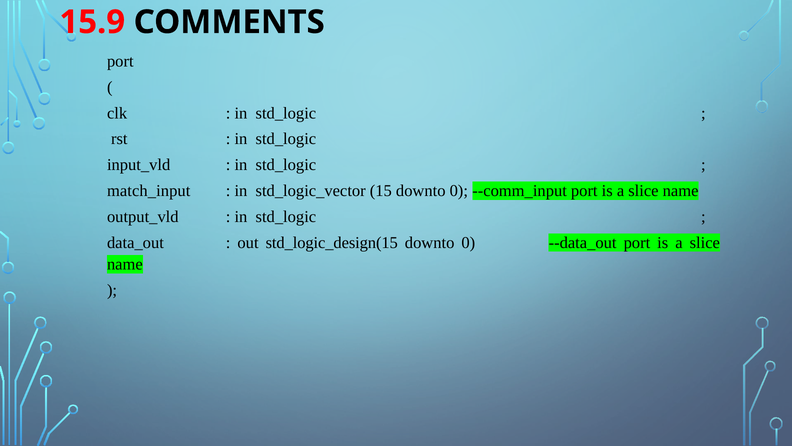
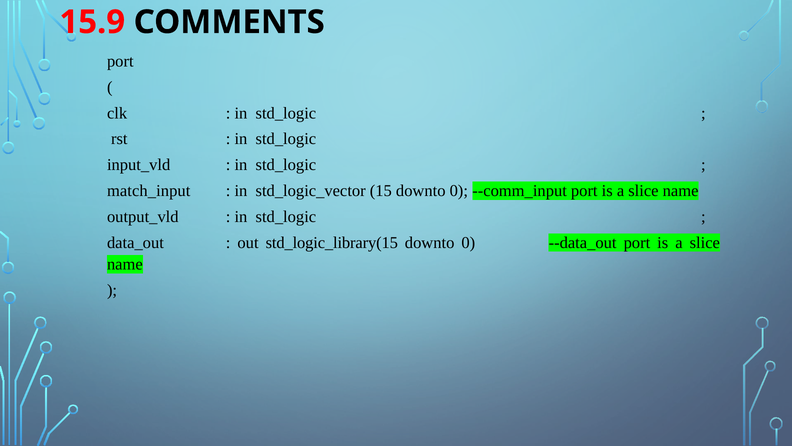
std_logic_design(15: std_logic_design(15 -> std_logic_library(15
